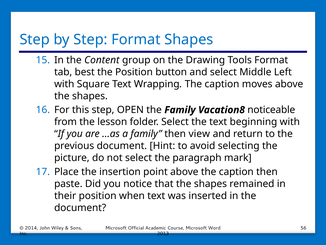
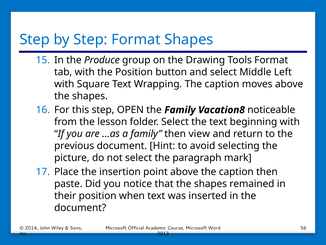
Content: Content -> Produce
tab best: best -> with
